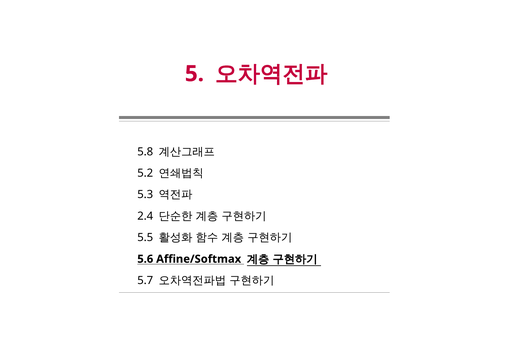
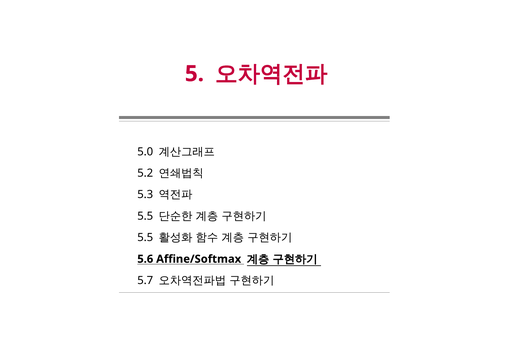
5.8: 5.8 -> 5.0
2.4 at (145, 216): 2.4 -> 5.5
